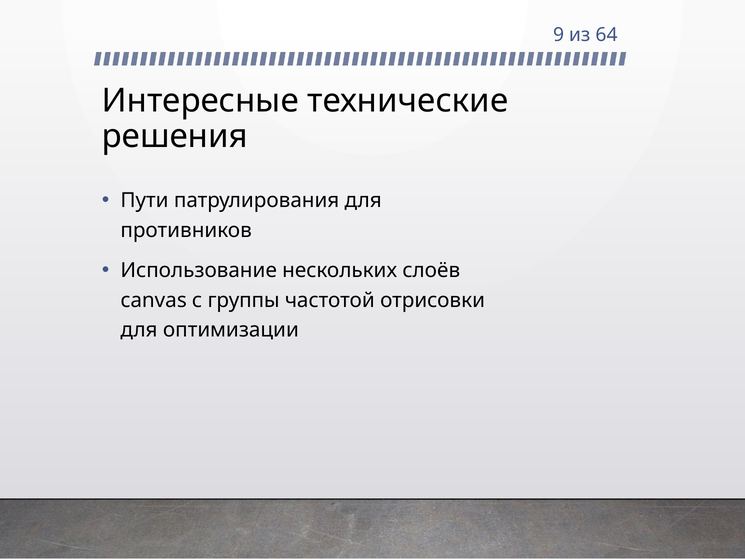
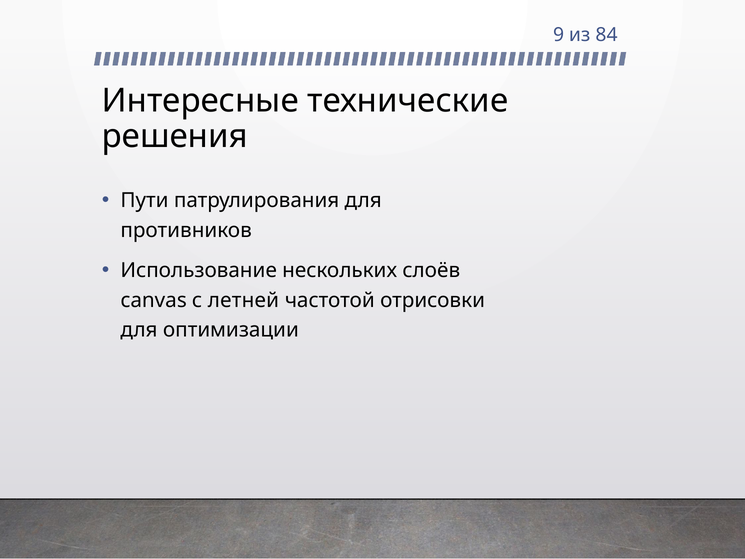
64: 64 -> 84
группы: группы -> летней
